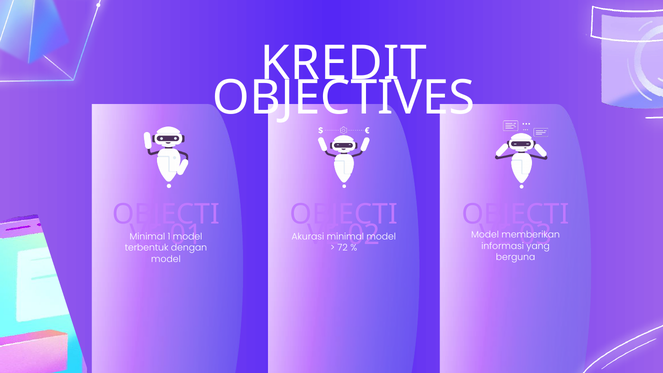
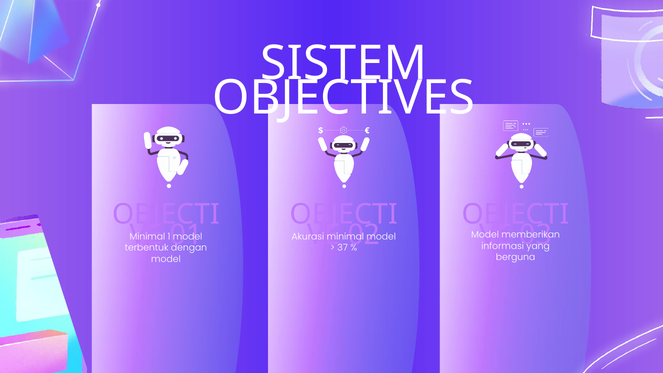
KREDIT: KREDIT -> SISTEM
72: 72 -> 37
